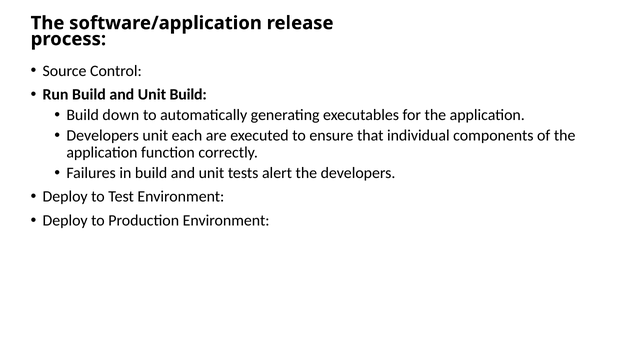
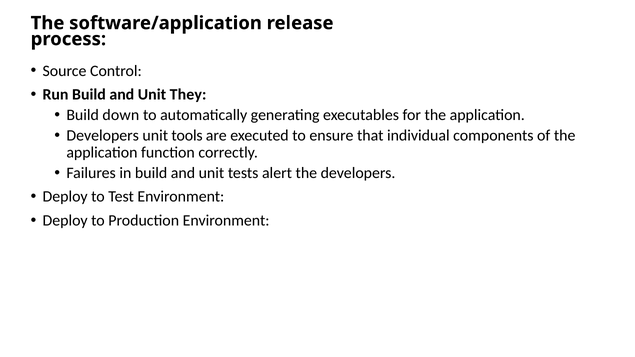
Unit Build: Build -> They
each: each -> tools
